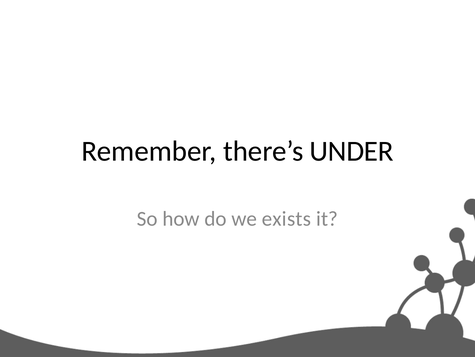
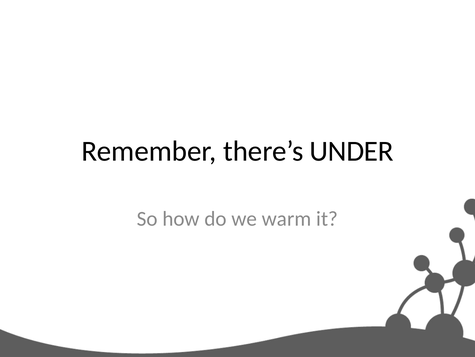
exists: exists -> warm
